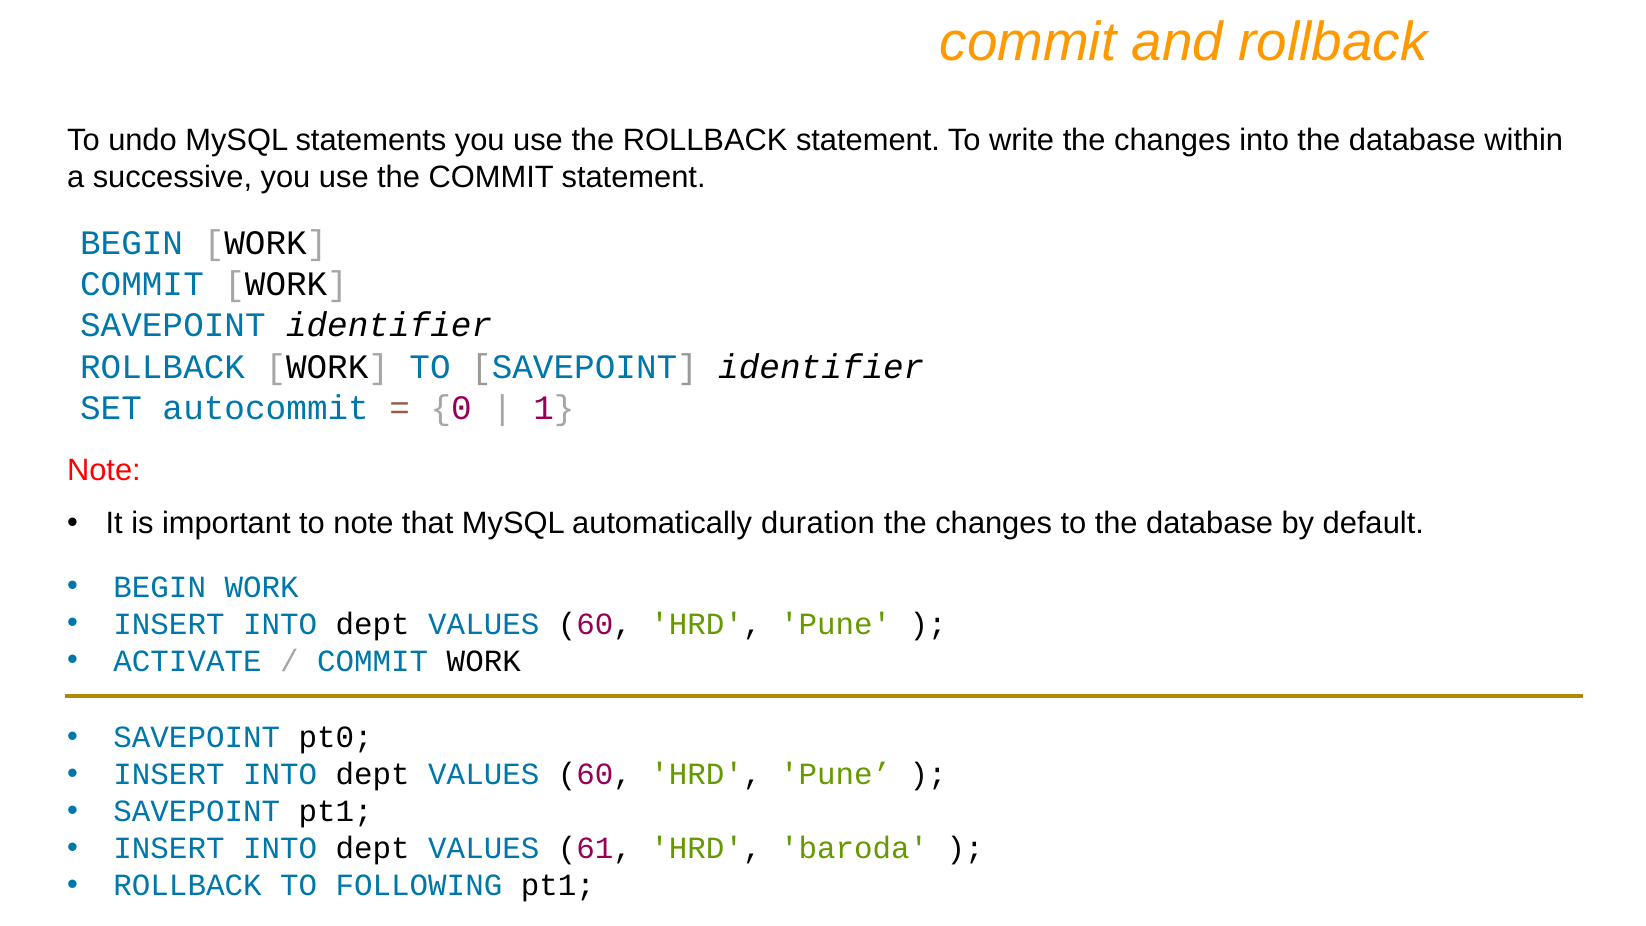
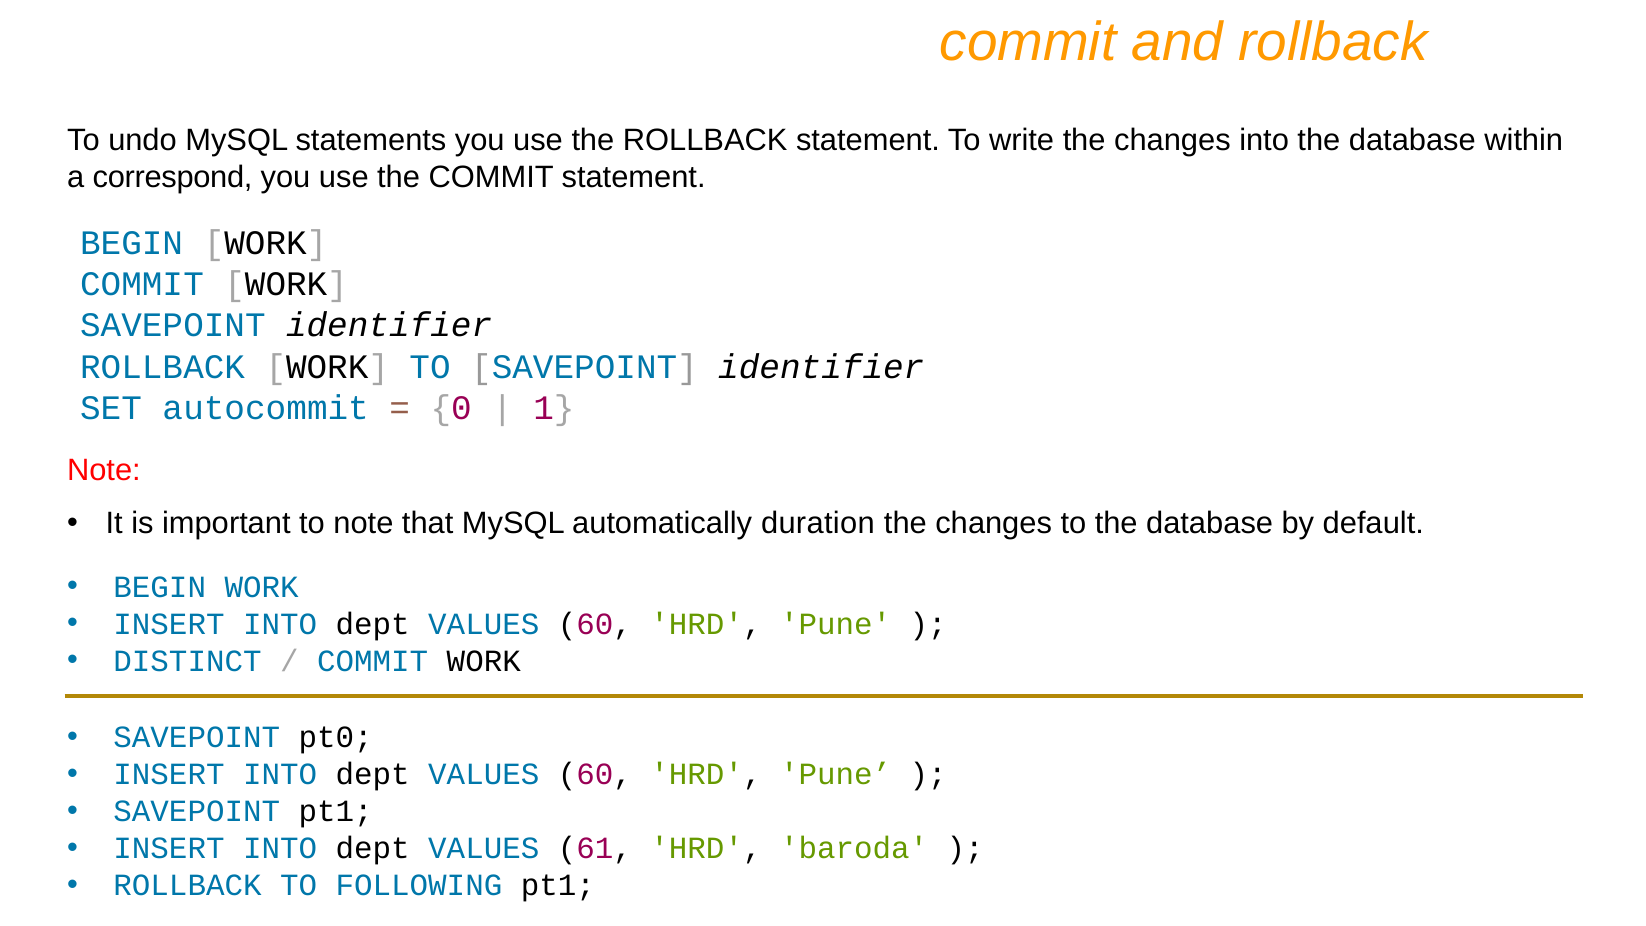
successive: successive -> correspond
ACTIVATE: ACTIVATE -> DISTINCT
